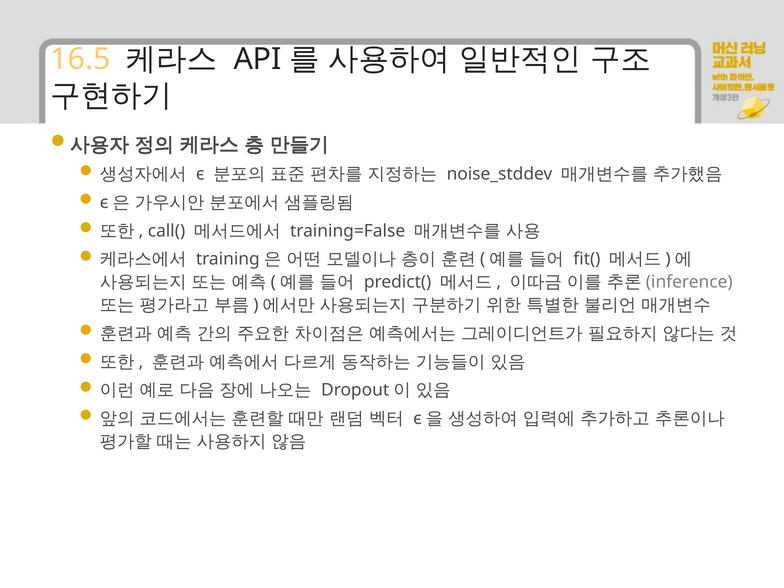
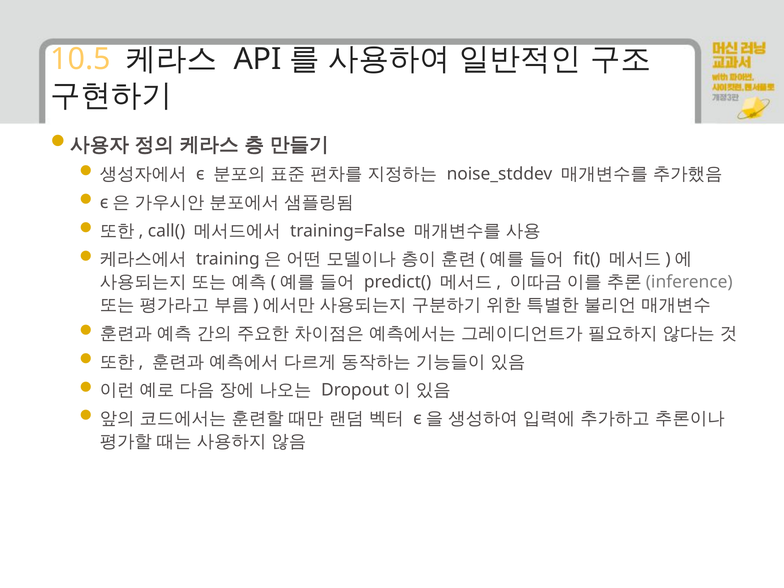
16.5: 16.5 -> 10.5
